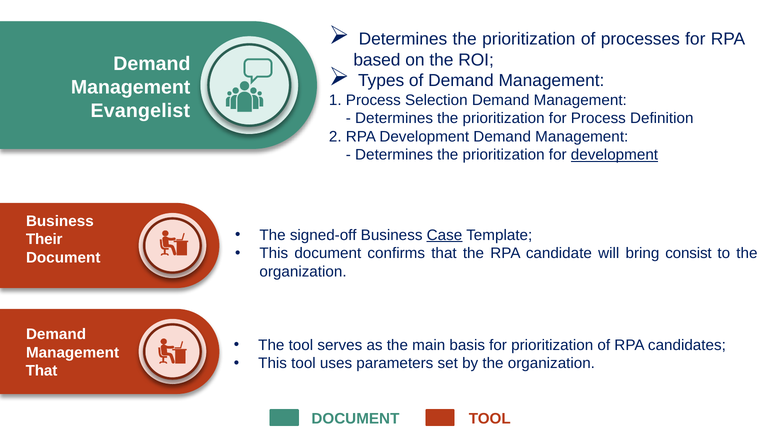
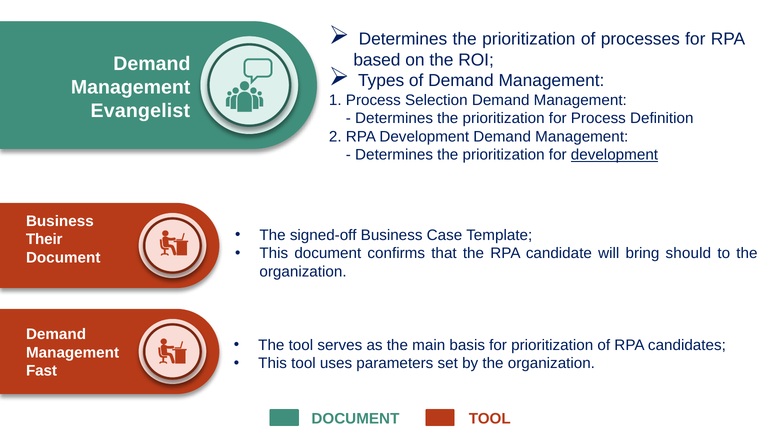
Case underline: present -> none
consist: consist -> should
That at (42, 371): That -> Fast
